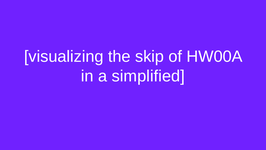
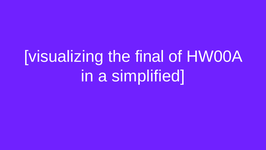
skip: skip -> final
